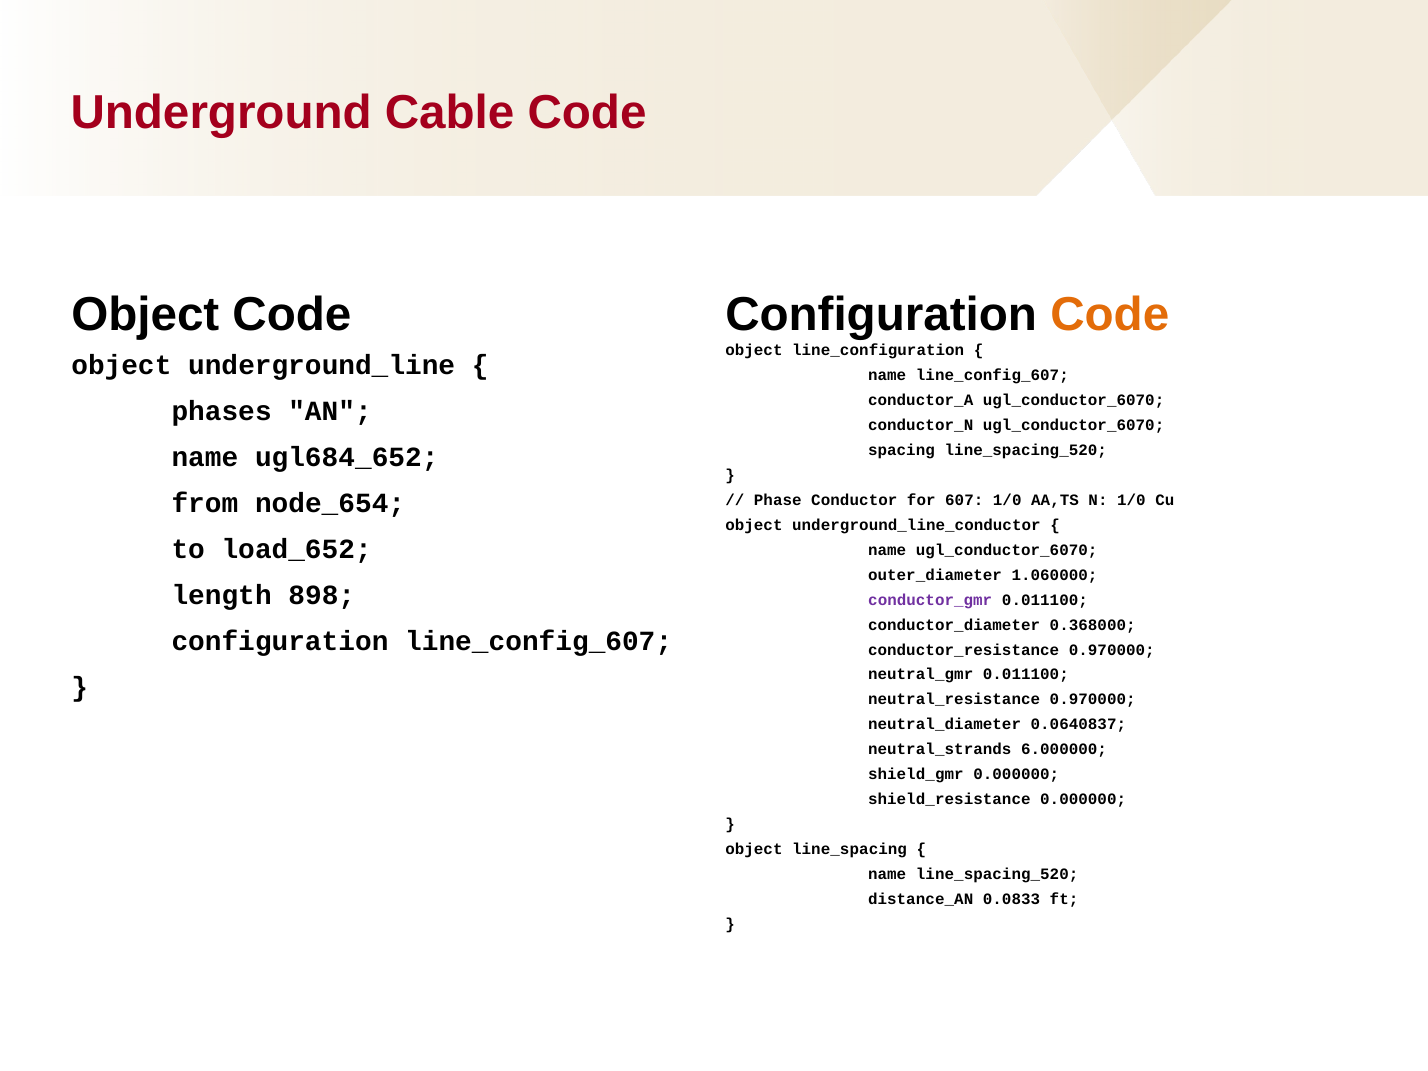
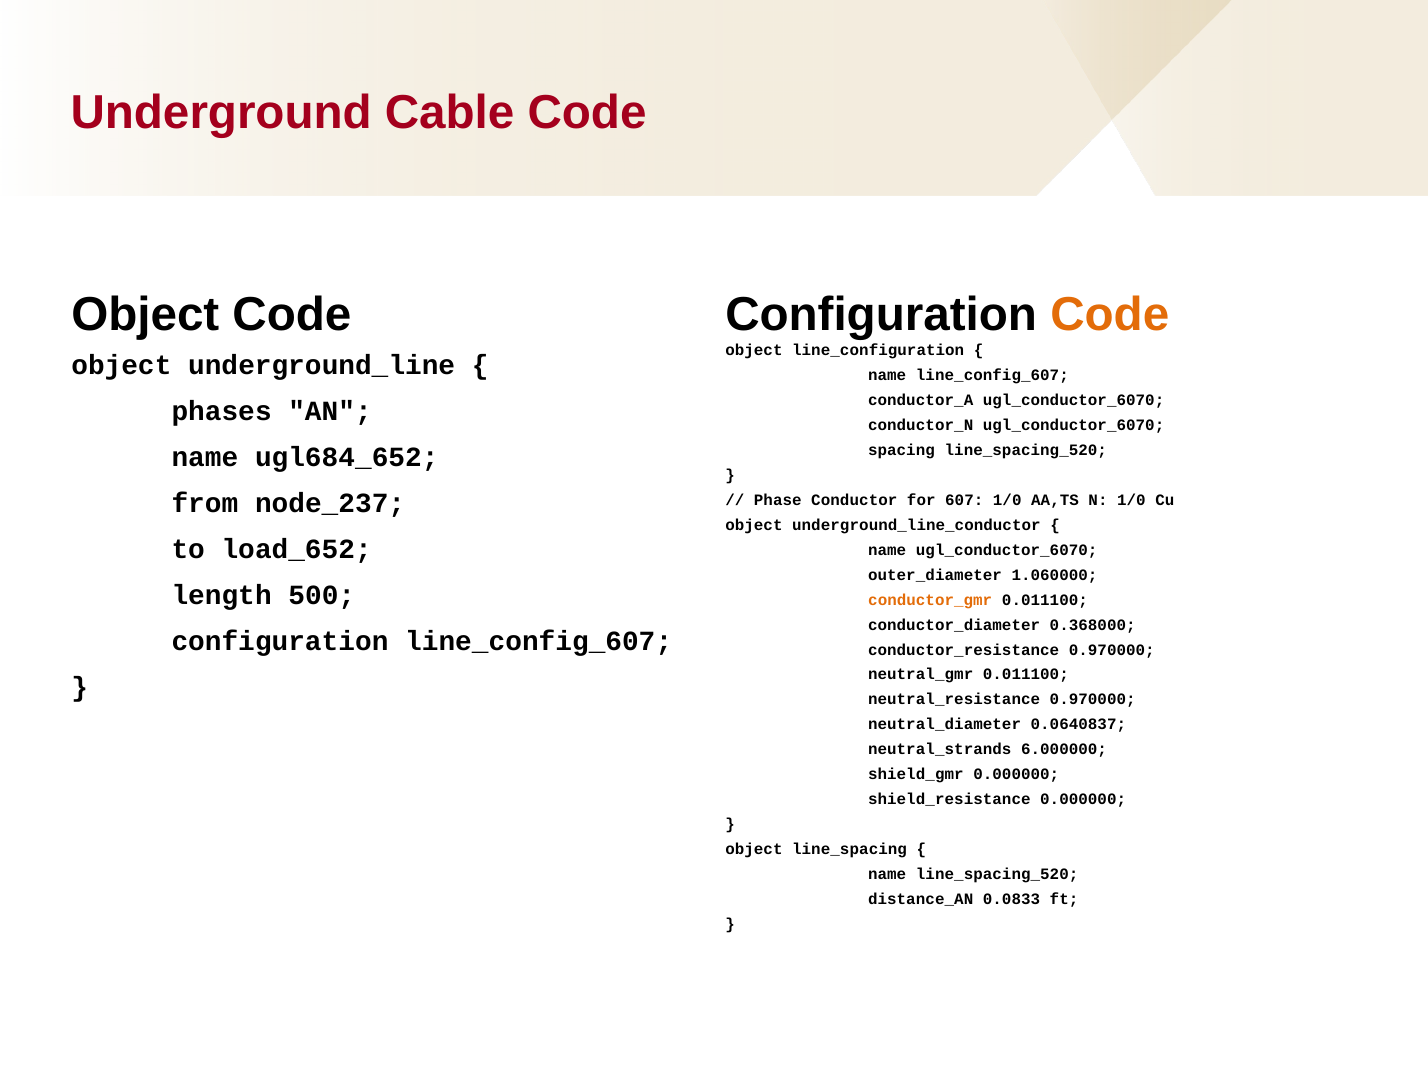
node_654: node_654 -> node_237
898: 898 -> 500
conductor_gmr colour: purple -> orange
